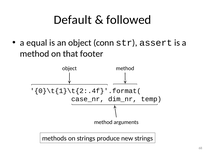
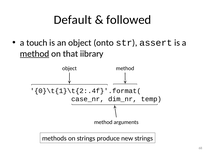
equal: equal -> touch
conn: conn -> onto
method at (35, 54) underline: none -> present
footer: footer -> iibrary
